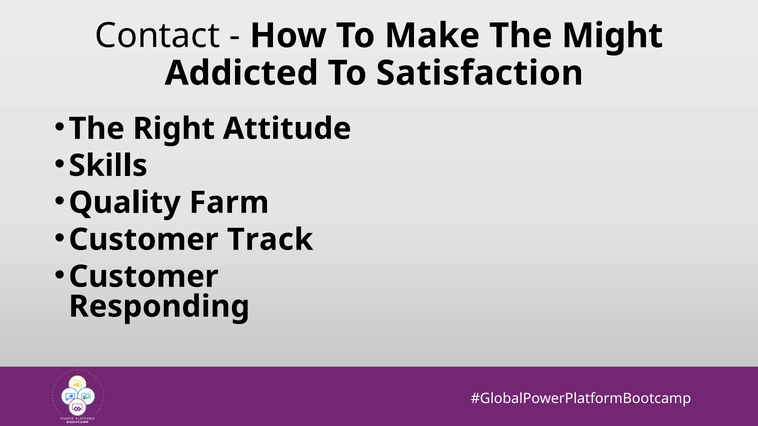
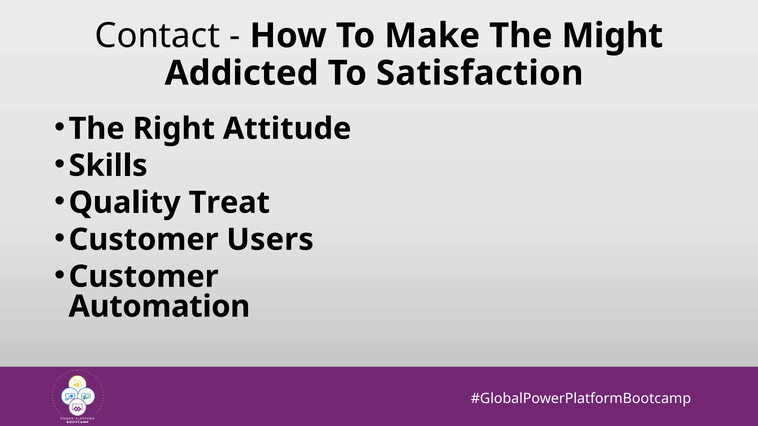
Farm: Farm -> Treat
Track: Track -> Users
Responding: Responding -> Automation
